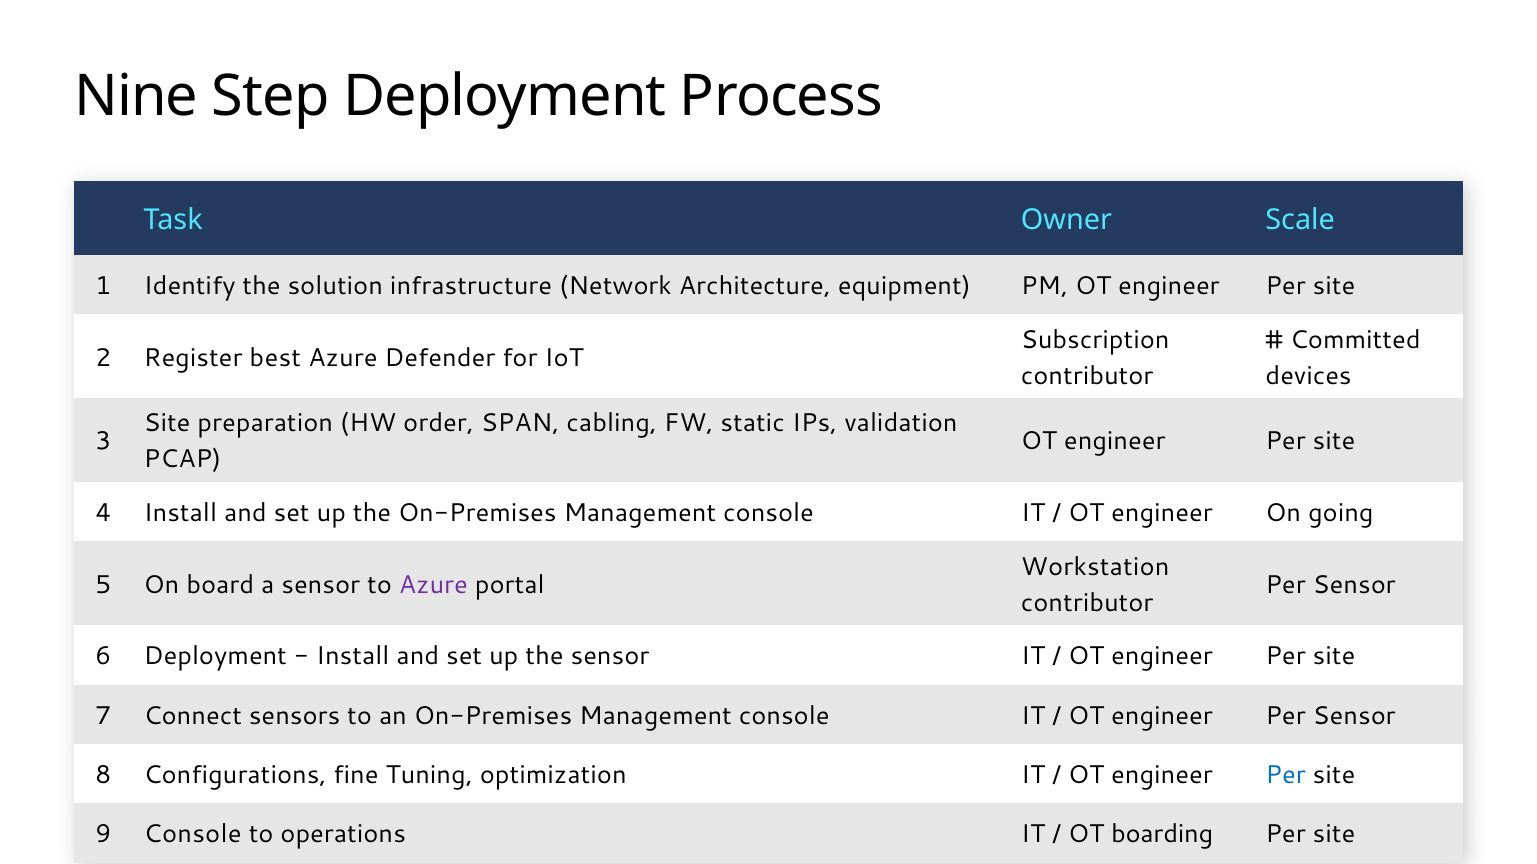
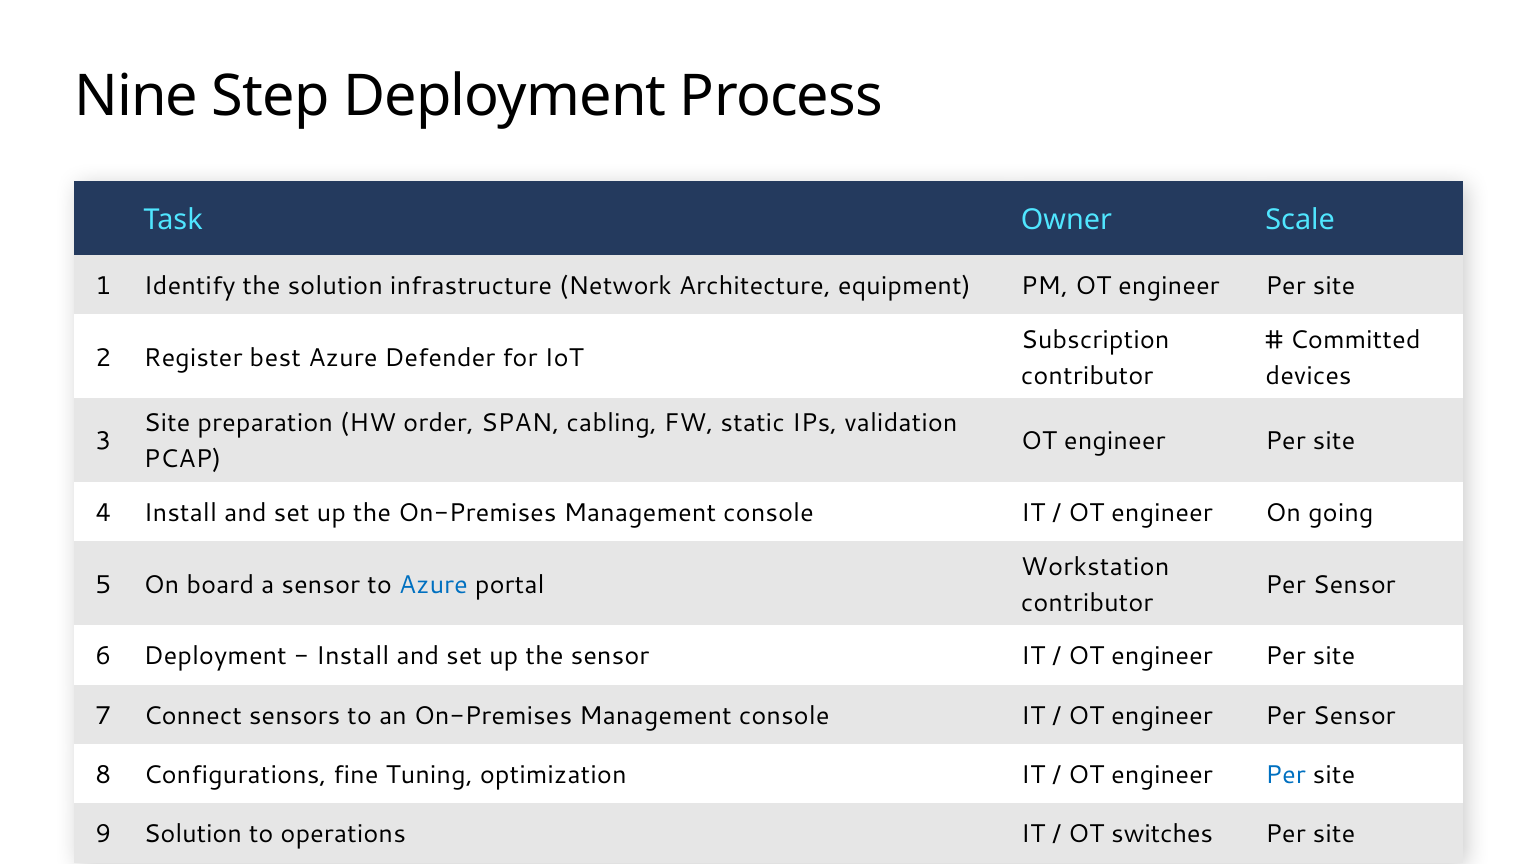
Azure at (433, 585) colour: purple -> blue
9 Console: Console -> Solution
boarding: boarding -> switches
